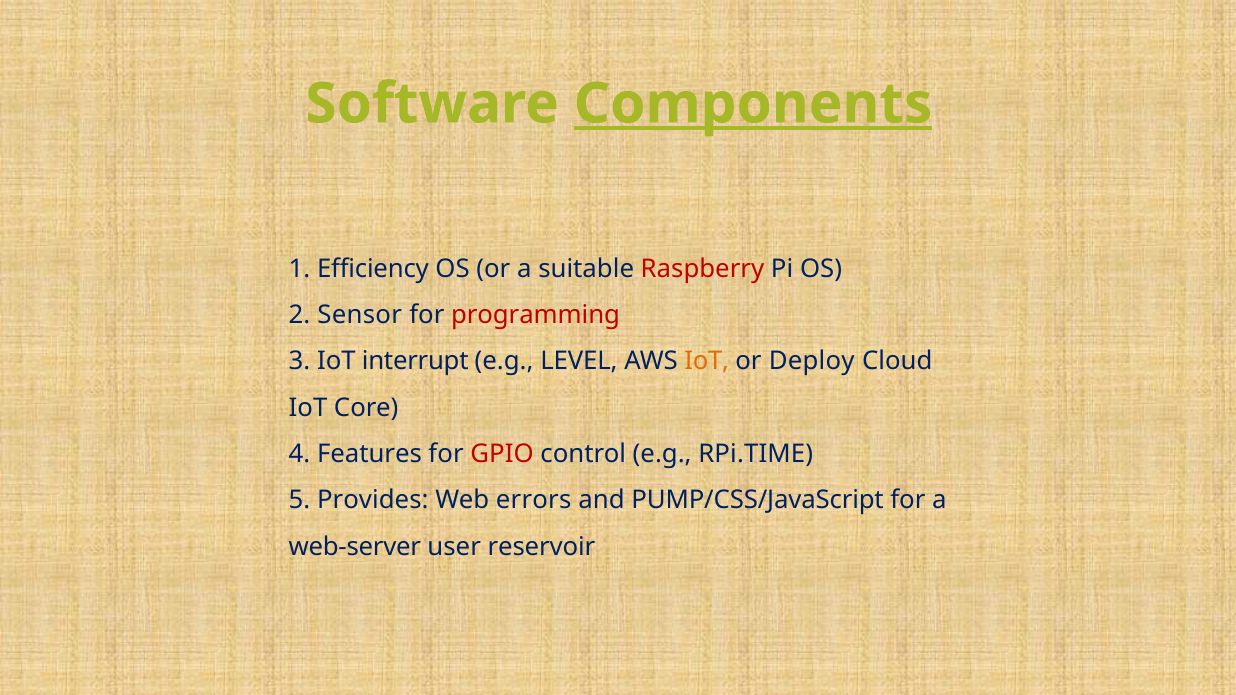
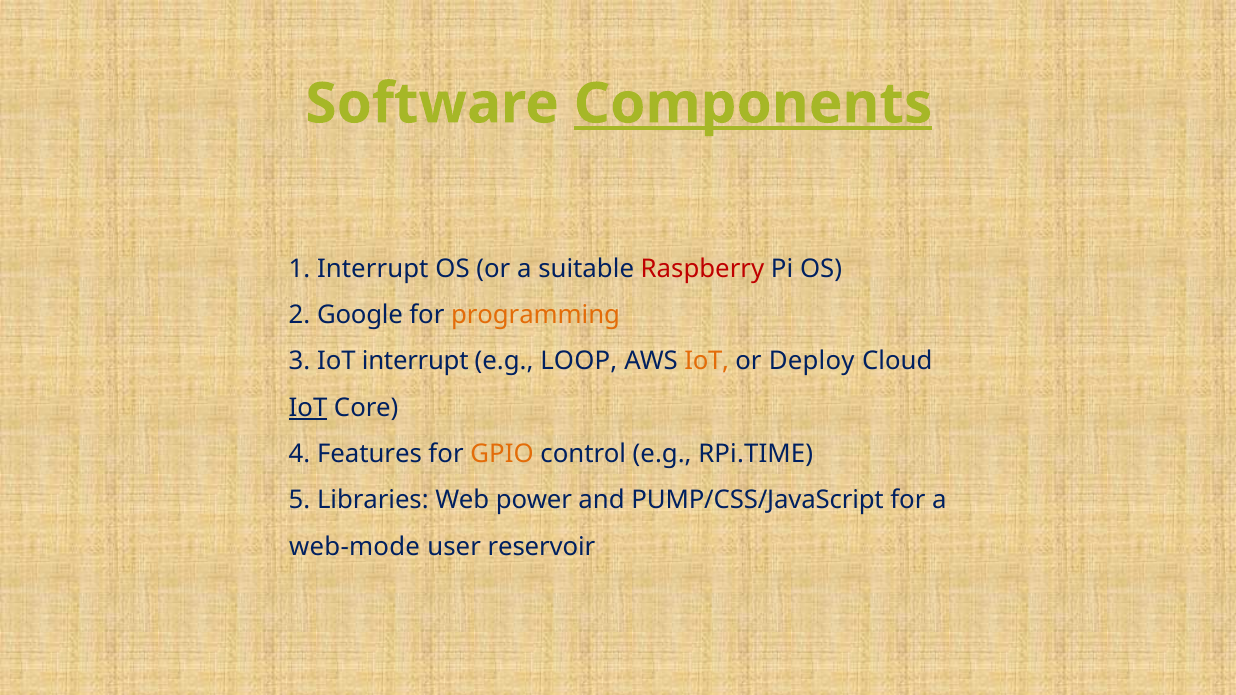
1 Efficiency: Efficiency -> Interrupt
Sensor: Sensor -> Google
programming colour: red -> orange
LEVEL: LEVEL -> LOOP
IoT at (308, 408) underline: none -> present
GPIO colour: red -> orange
Provides: Provides -> Libraries
errors: errors -> power
web-server: web-server -> web-mode
